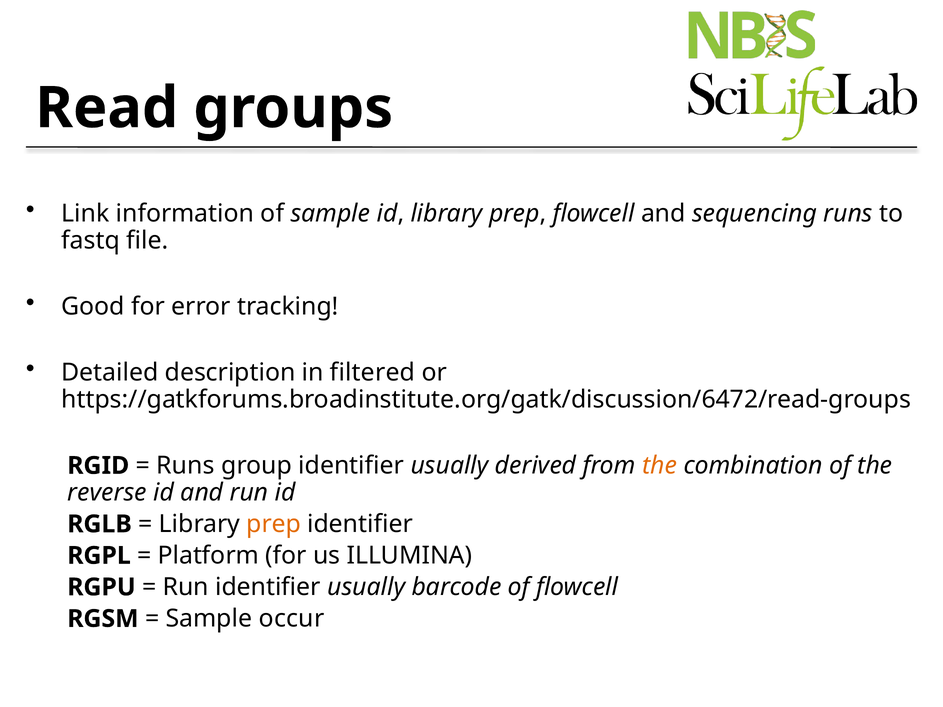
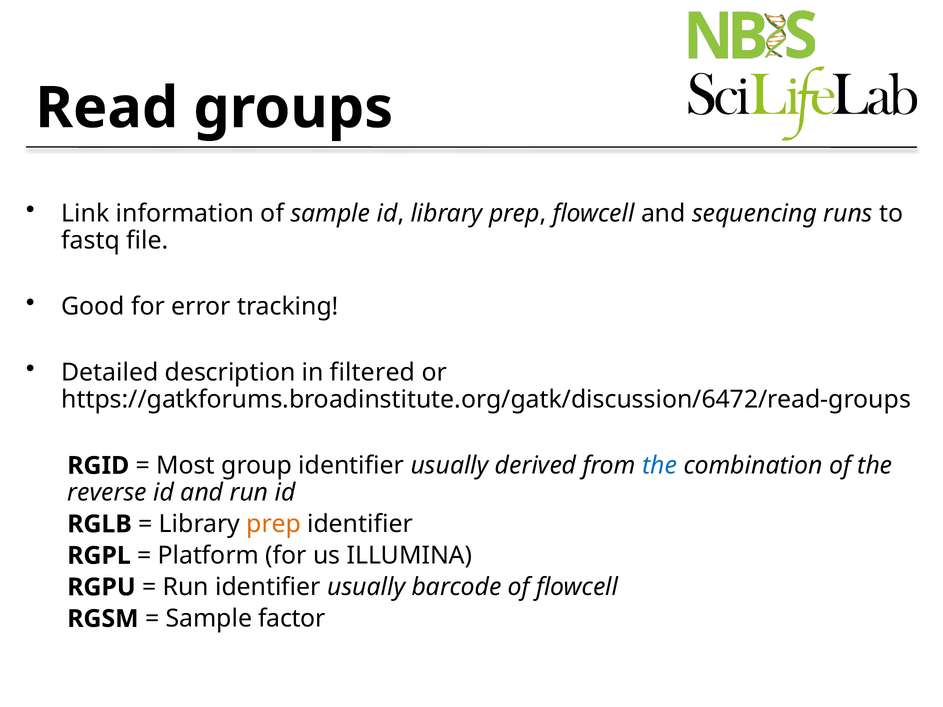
Runs at (186, 466): Runs -> Most
the at (660, 466) colour: orange -> blue
occur: occur -> factor
